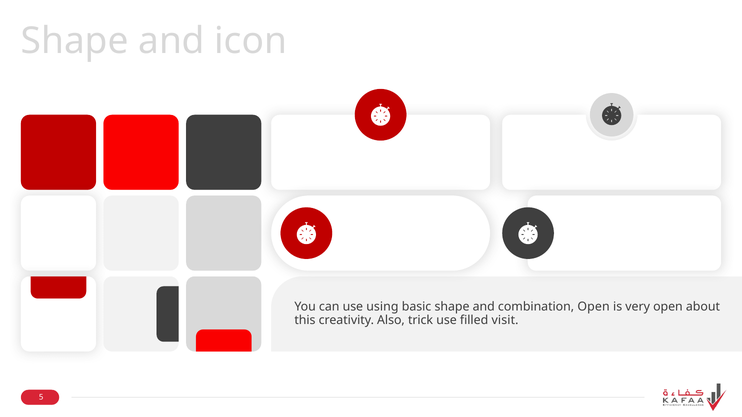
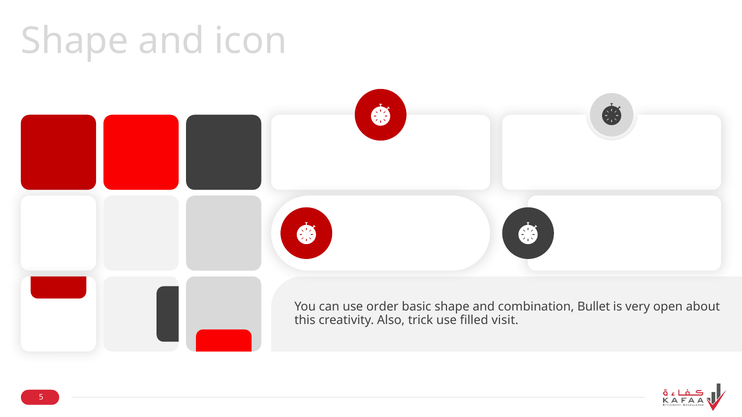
using: using -> order
combination Open: Open -> Bullet
